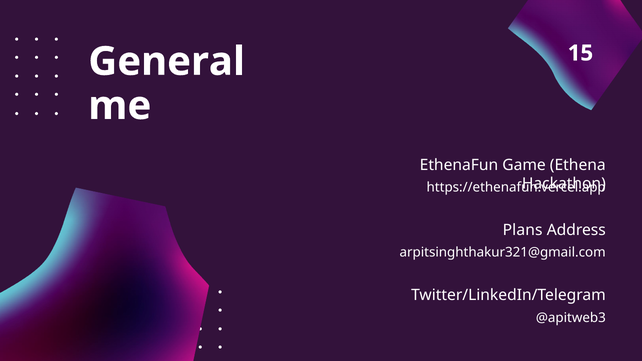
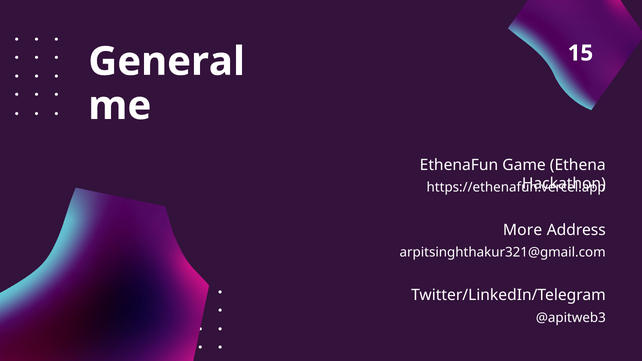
Plans: Plans -> More
